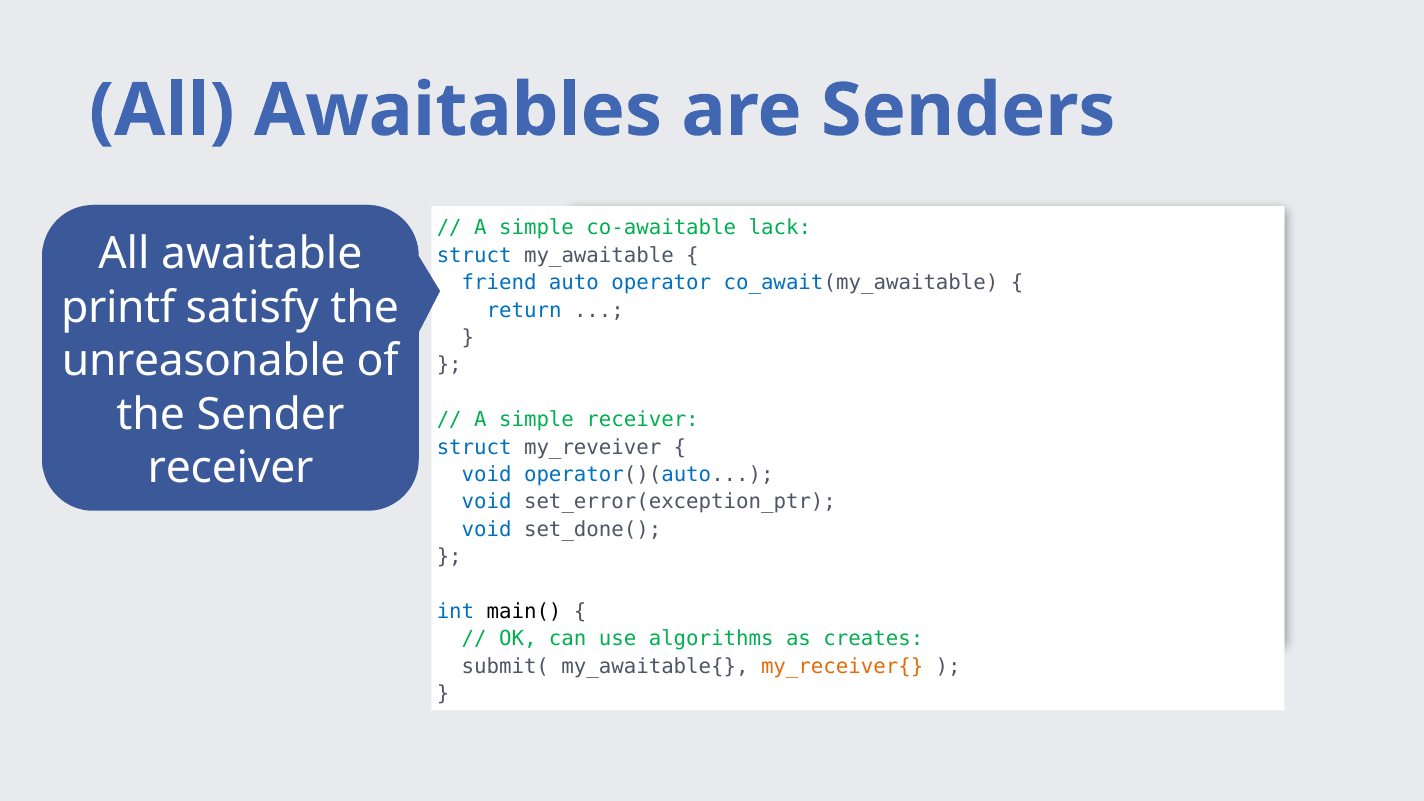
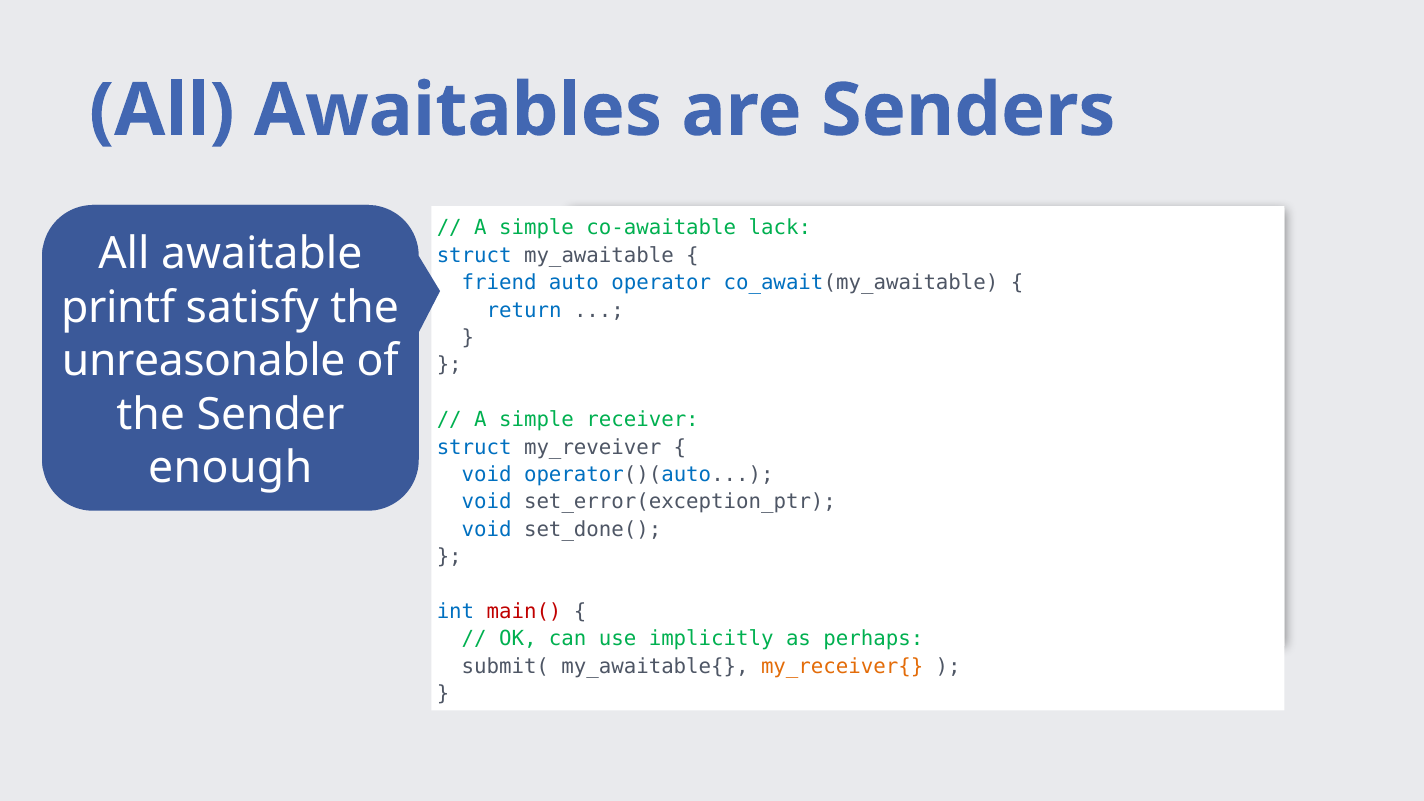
receiver at (231, 468): receiver -> enough
main( colour: black -> red
algorithms: algorithms -> implicitly
creates: creates -> perhaps
